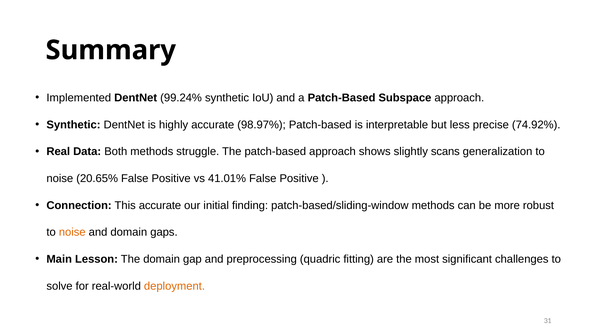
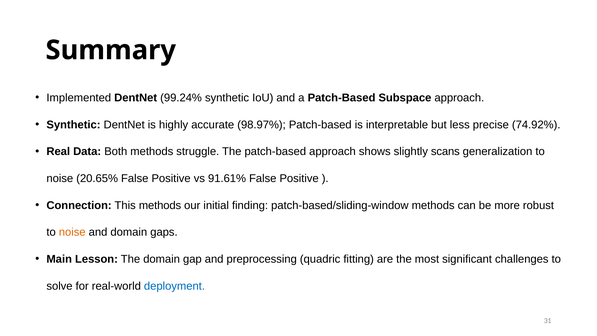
41.01%: 41.01% -> 91.61%
This accurate: accurate -> methods
deployment colour: orange -> blue
